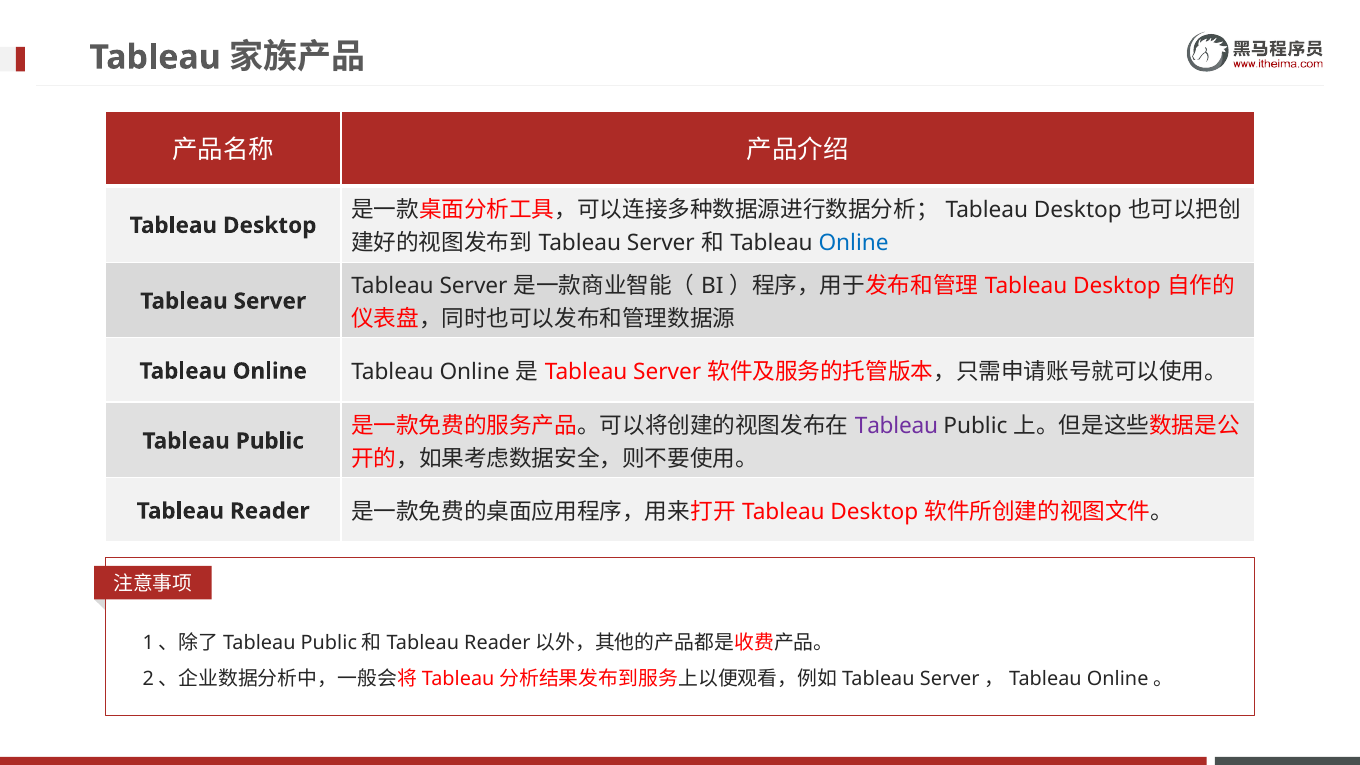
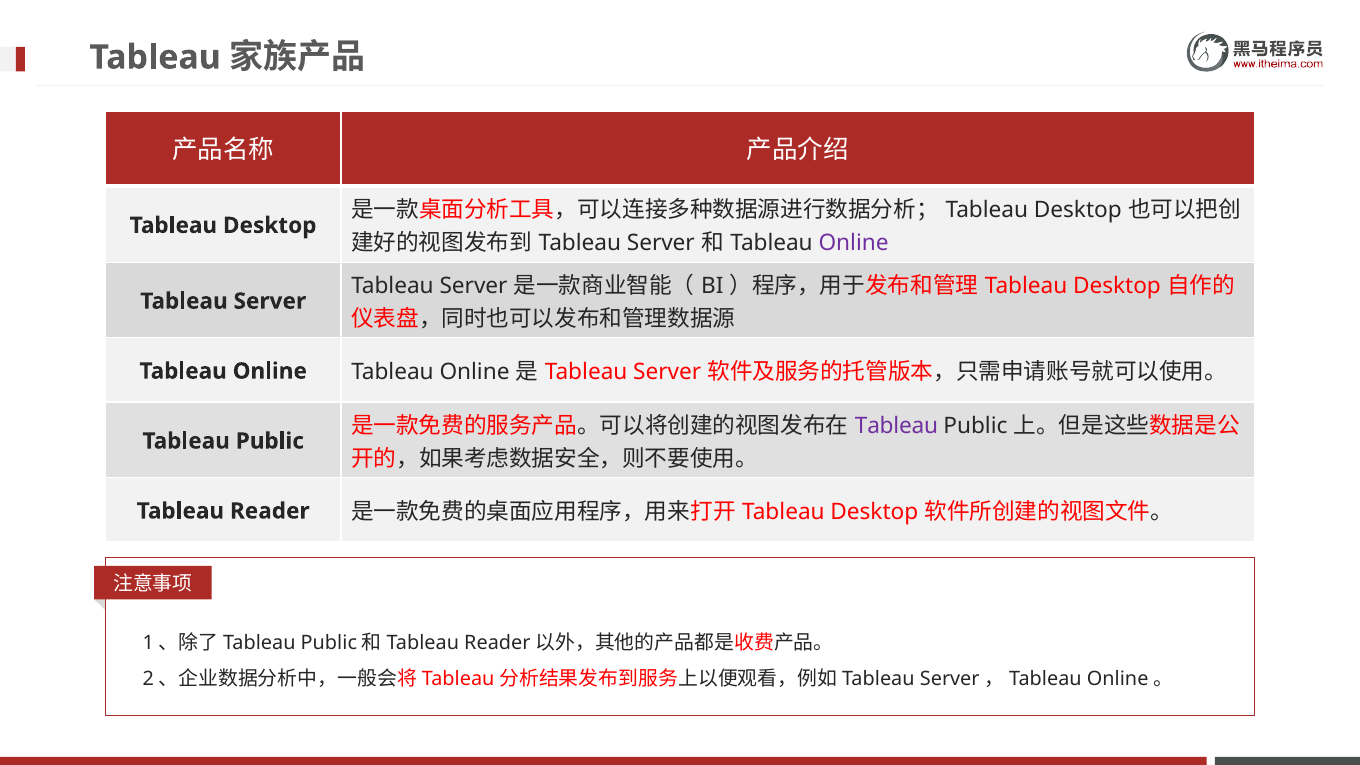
Online at (854, 243) colour: blue -> purple
